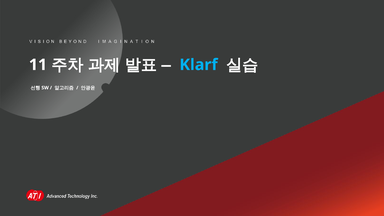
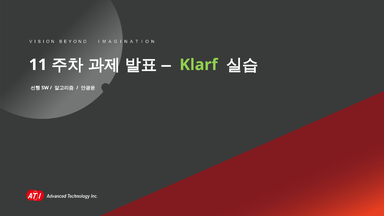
Klarf colour: light blue -> light green
